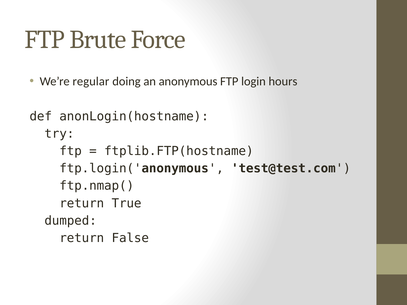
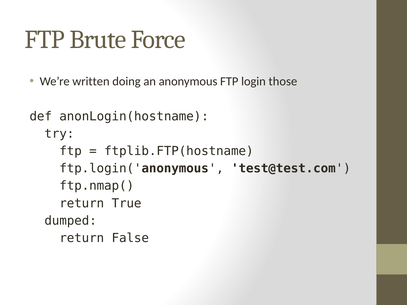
regular: regular -> written
hours: hours -> those
